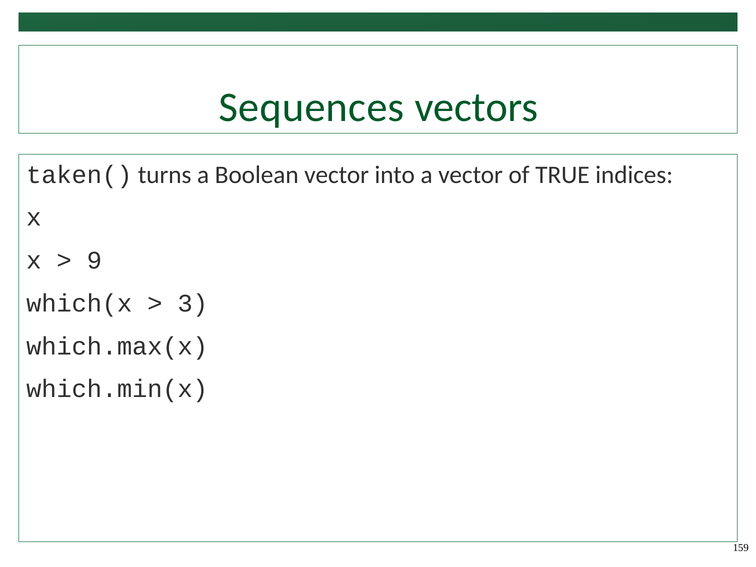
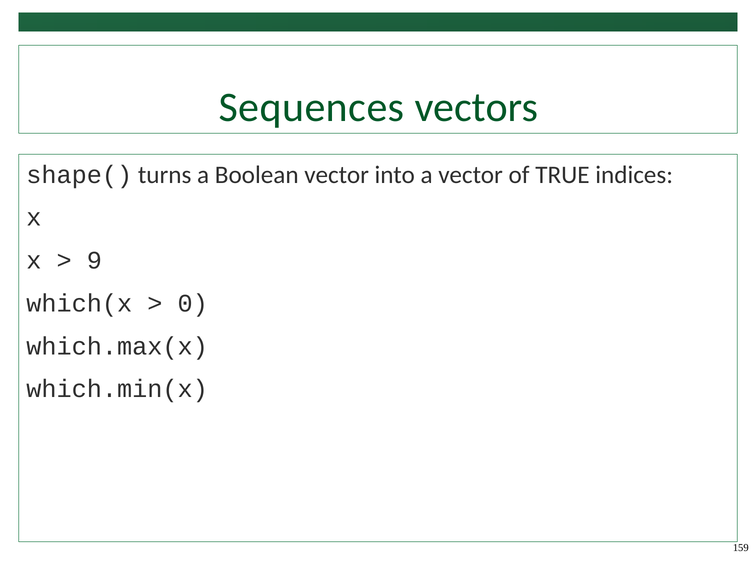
taken(: taken( -> shape(
3: 3 -> 0
